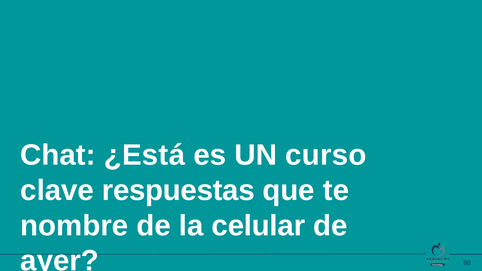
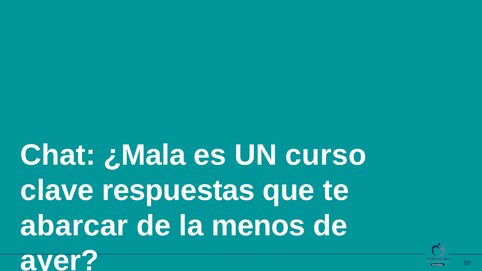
¿Está: ¿Está -> ¿Mala
nombre: nombre -> abarcar
celular: celular -> menos
